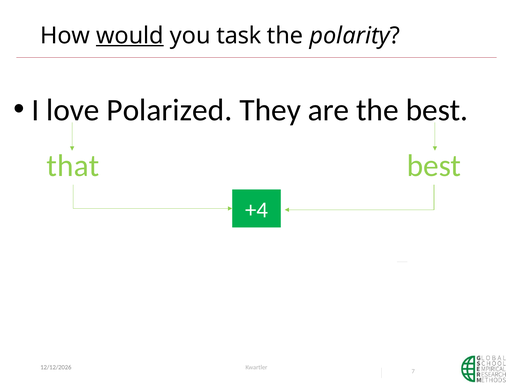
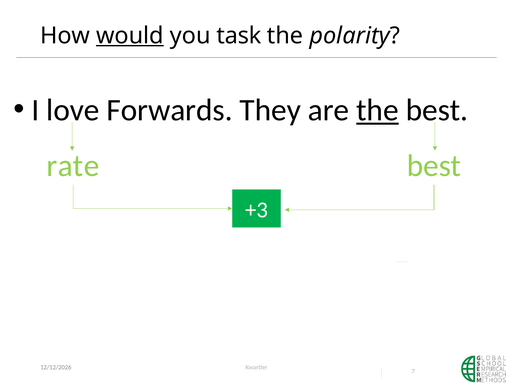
Polarized: Polarized -> Forwards
the at (377, 110) underline: none -> present
that: that -> rate
+4: +4 -> +3
